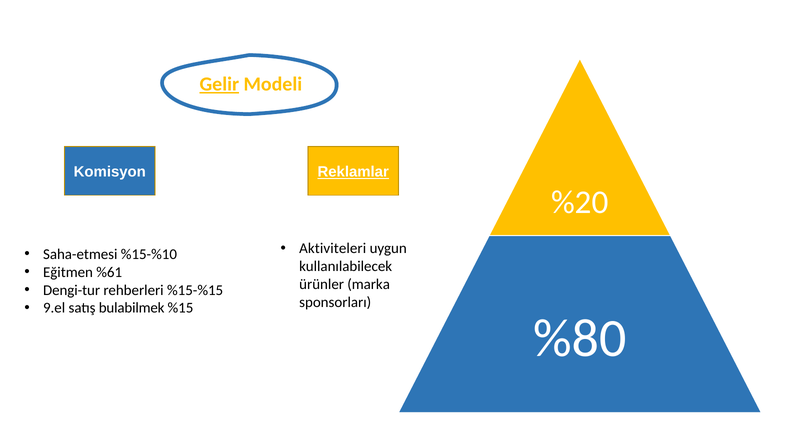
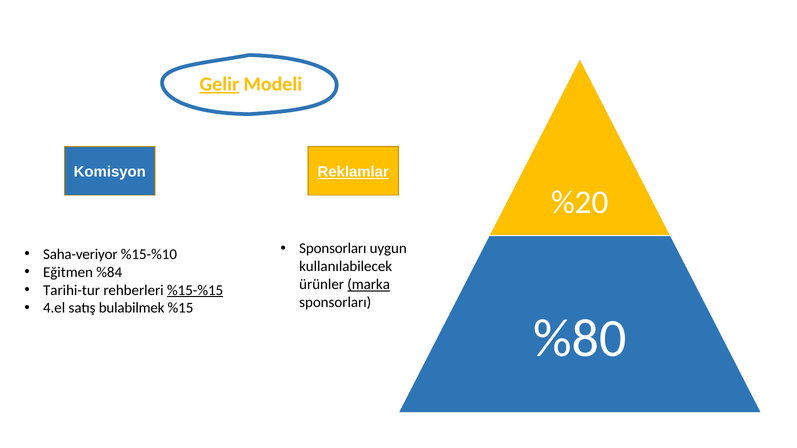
Aktiviteleri at (333, 249): Aktiviteleri -> Sponsorları
Saha-etmesi: Saha-etmesi -> Saha-veriyor
%61: %61 -> %84
marka underline: none -> present
Dengi-tur: Dengi-tur -> Tarihi-tur
%15-%15 underline: none -> present
9.el: 9.el -> 4.el
